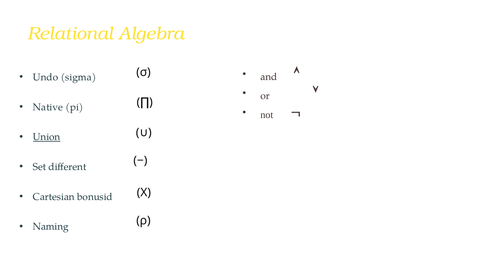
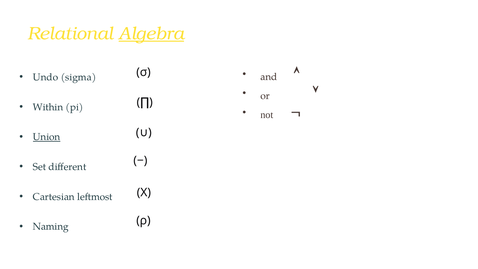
Algebra underline: none -> present
Native: Native -> Within
bonusid: bonusid -> leftmost
